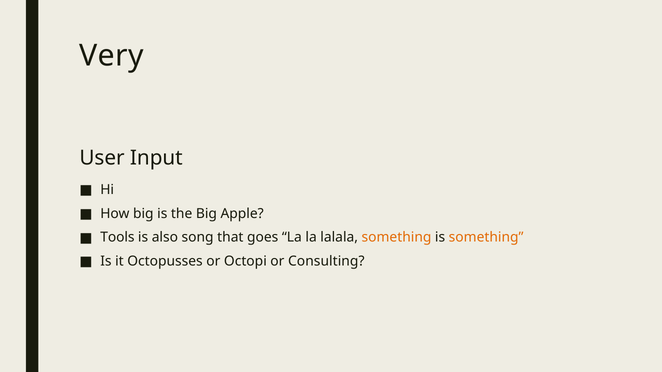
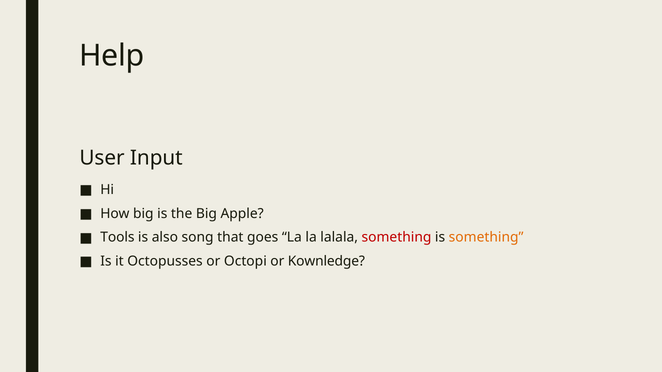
Very: Very -> Help
something at (397, 238) colour: orange -> red
Consulting: Consulting -> Kownledge
